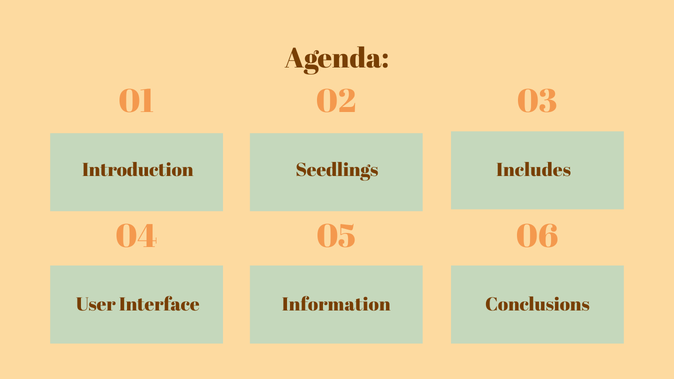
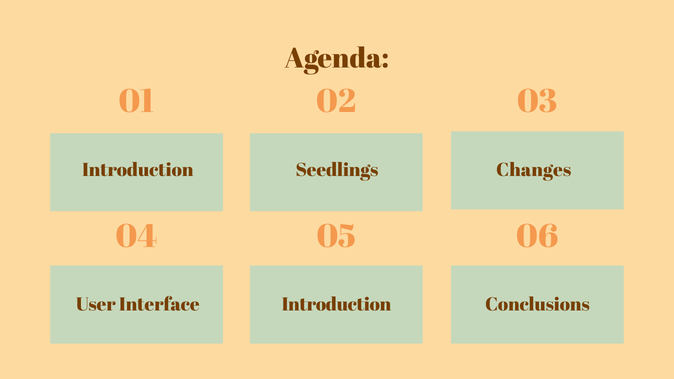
Includes: Includes -> Changes
Information at (336, 305): Information -> Introduction
